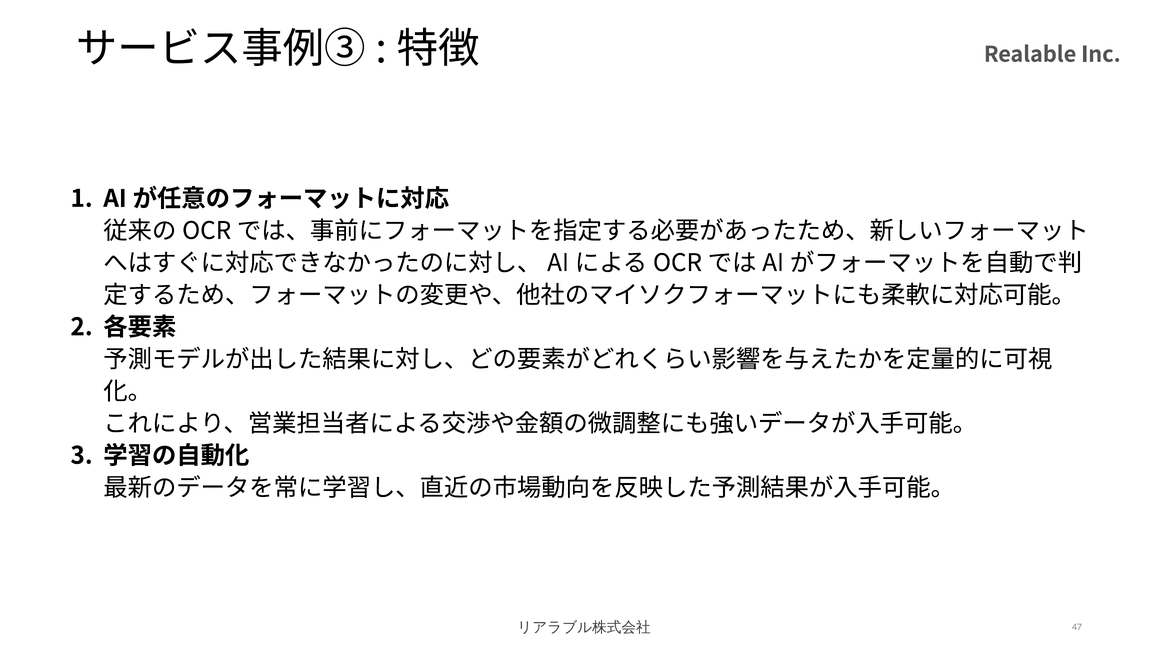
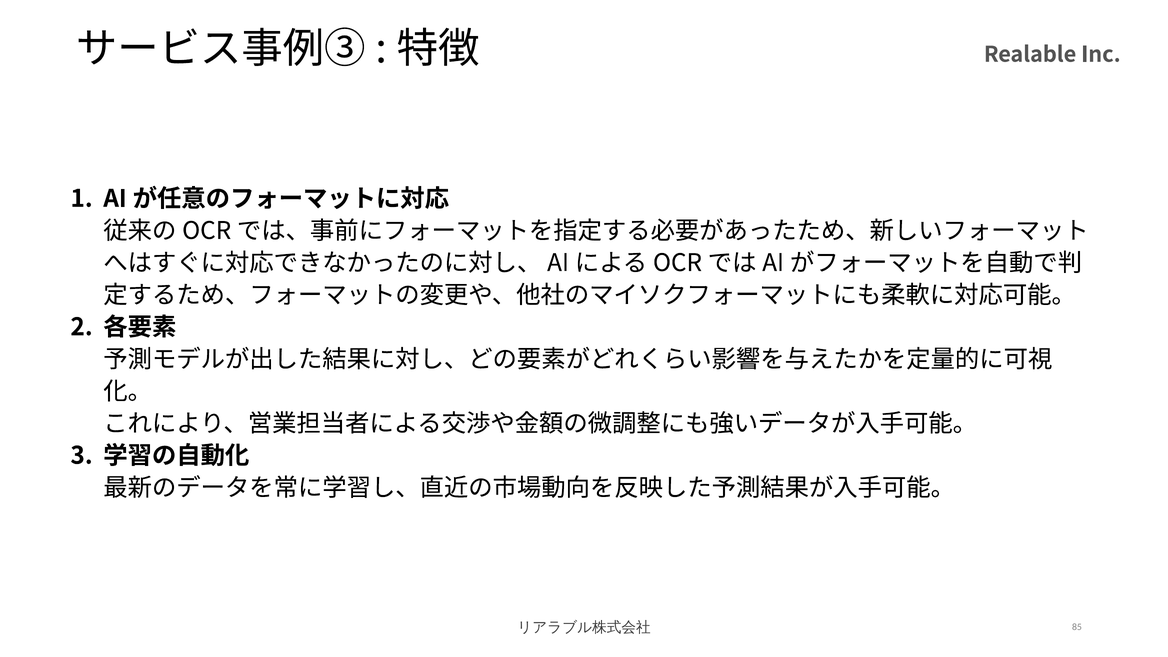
47: 47 -> 85
